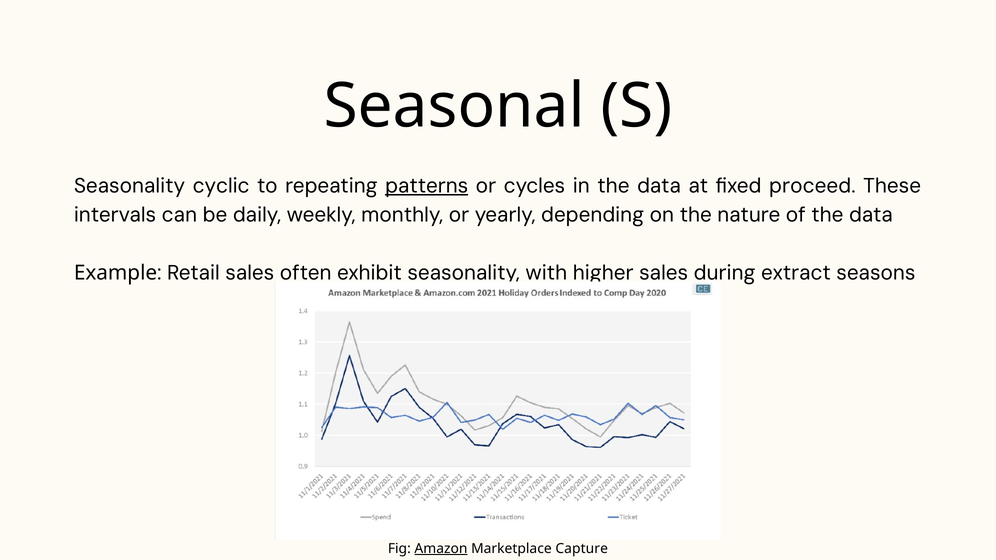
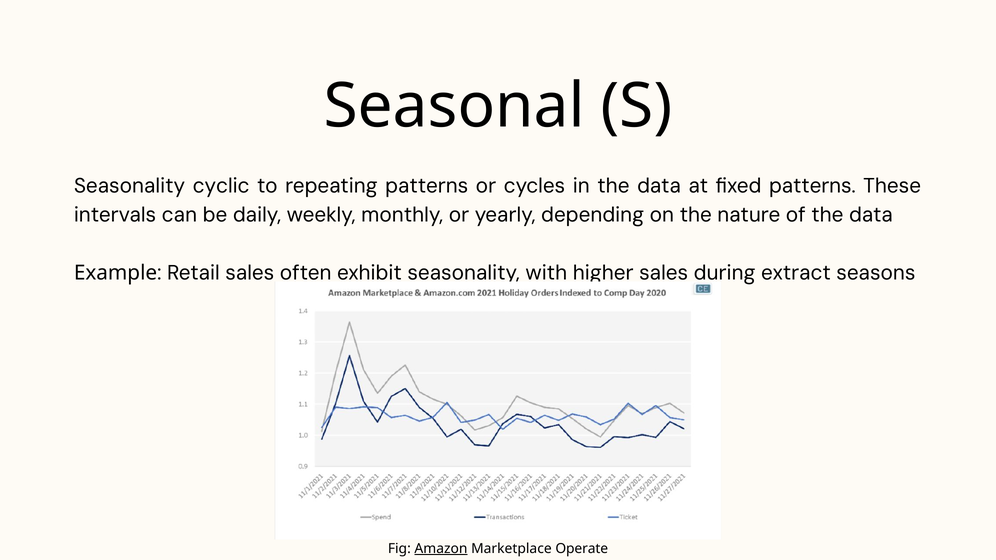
patterns at (427, 186) underline: present -> none
fixed proceed: proceed -> patterns
Capture: Capture -> Operate
